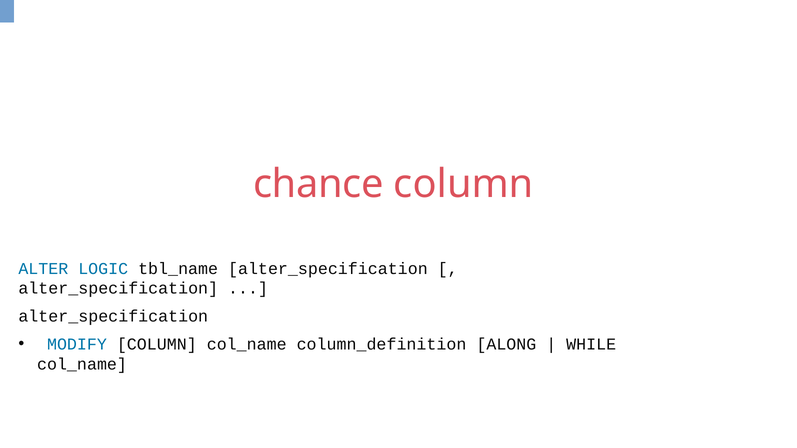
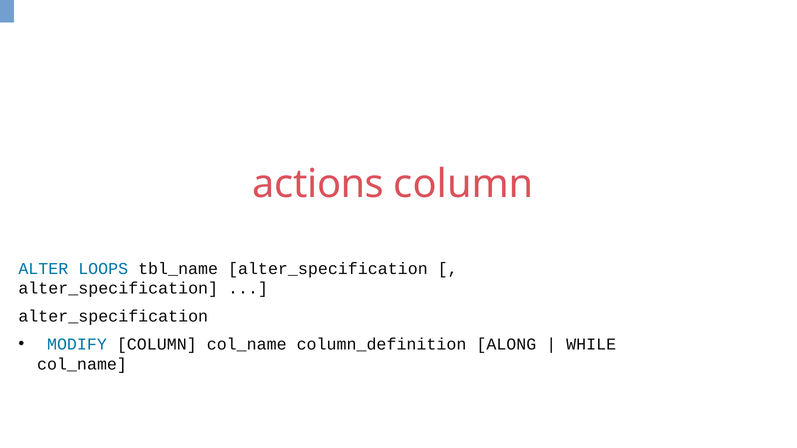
chance: chance -> actions
LOGIC: LOGIC -> LOOPS
